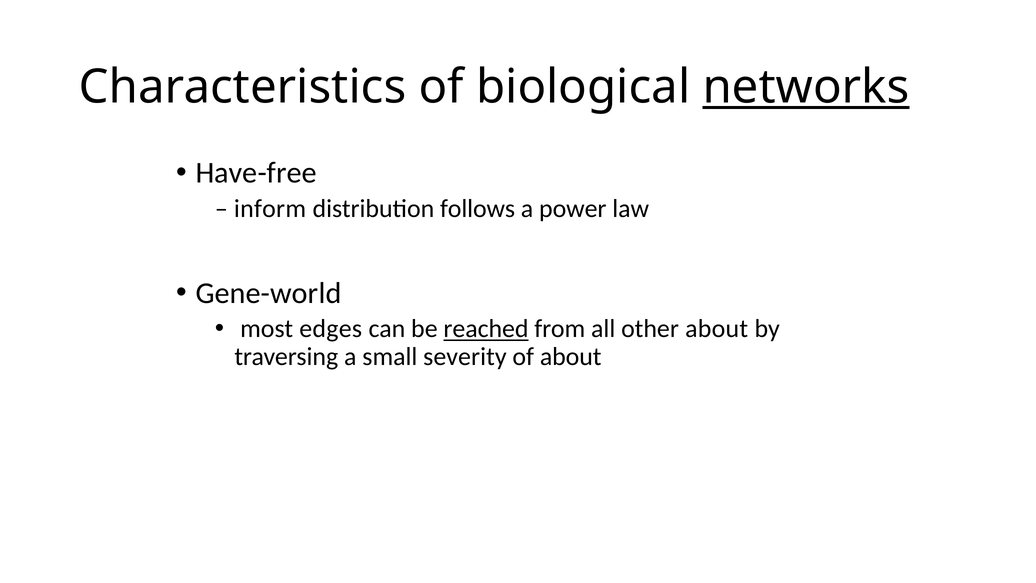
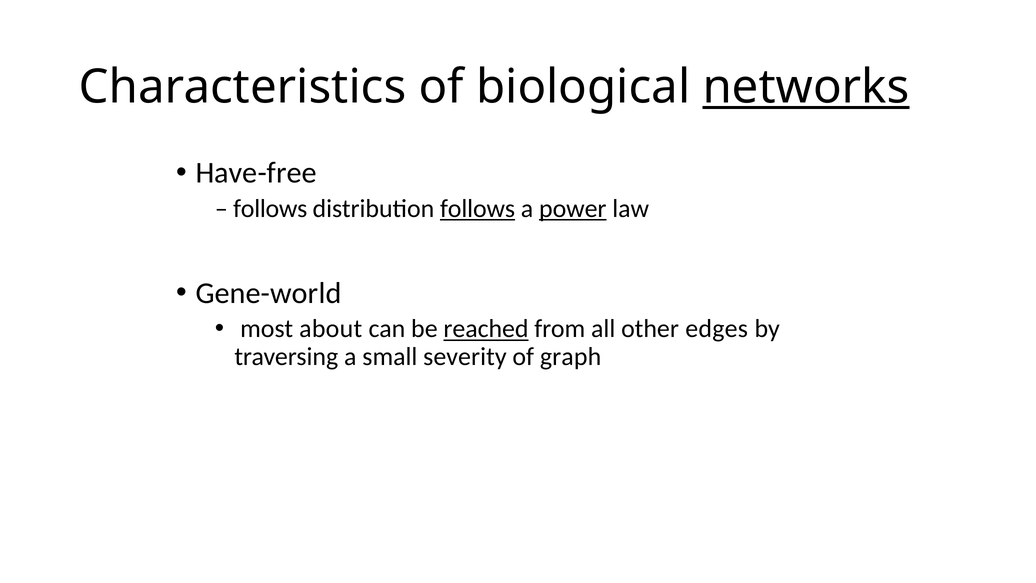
inform at (270, 209): inform -> follows
follows at (478, 209) underline: none -> present
power underline: none -> present
edges: edges -> about
other about: about -> edges
of about: about -> graph
